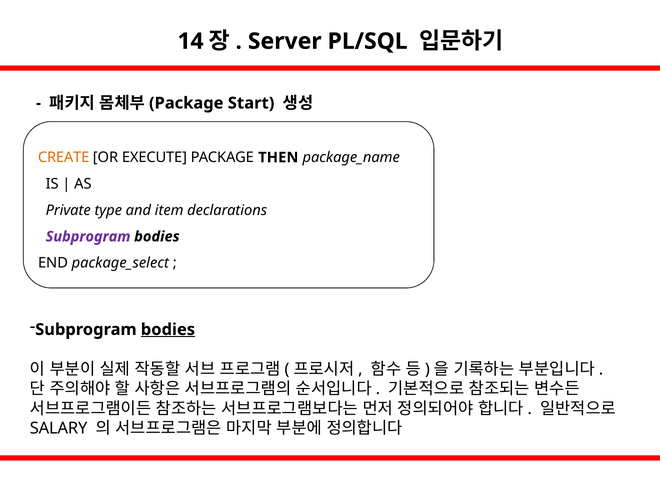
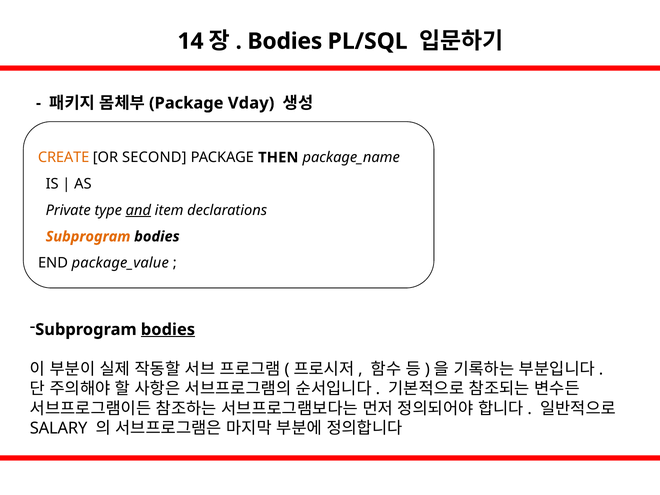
Server at (285, 41): Server -> Bodies
Start: Start -> Vday
EXECUTE: EXECUTE -> SECOND
and underline: none -> present
Subprogram at (88, 237) colour: purple -> orange
package_select: package_select -> package_value
